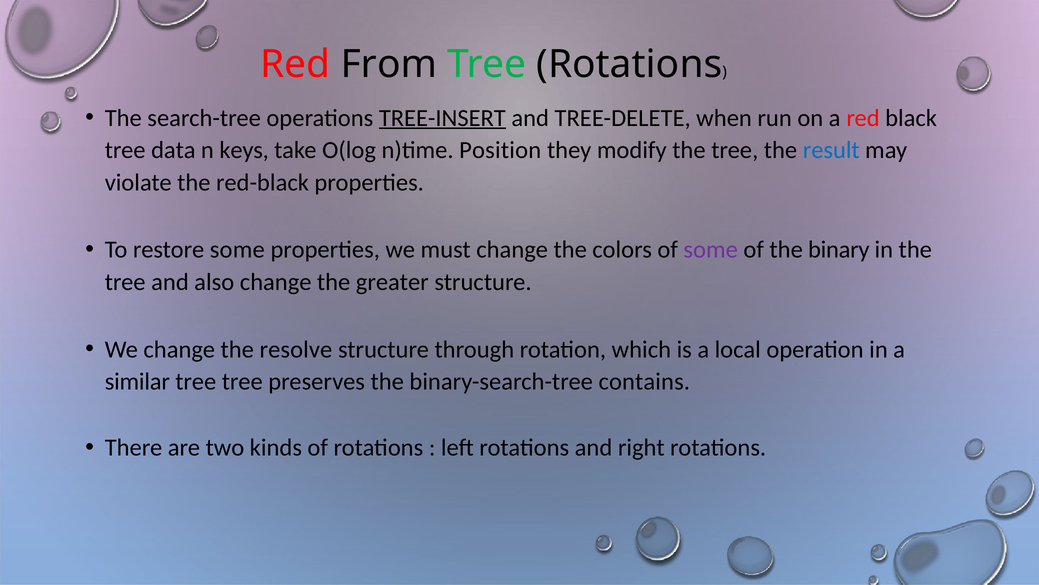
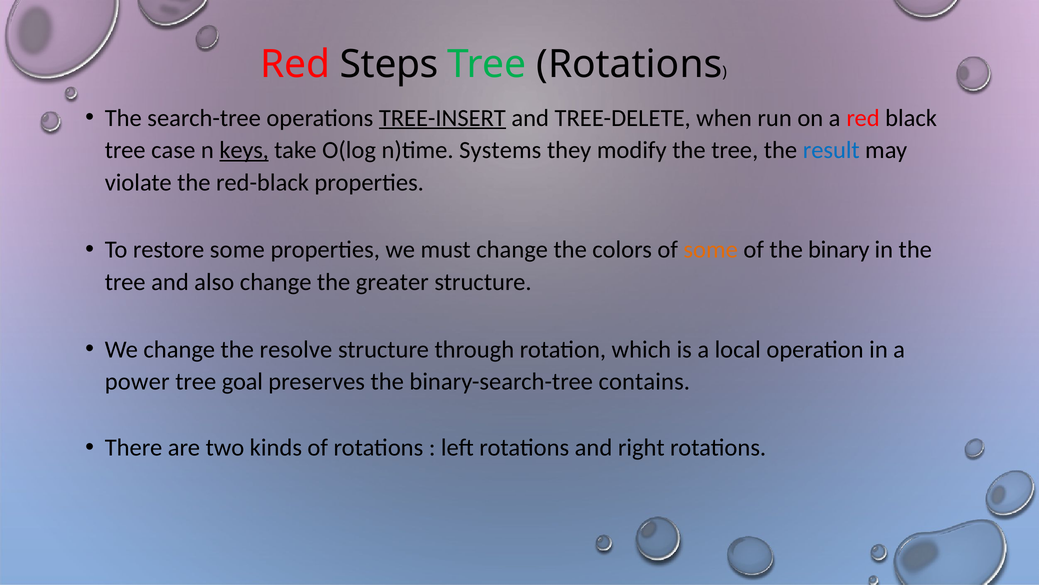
From: From -> Steps
data: data -> case
keys underline: none -> present
Position: Position -> Systems
some at (711, 250) colour: purple -> orange
similar: similar -> power
tree tree: tree -> goal
